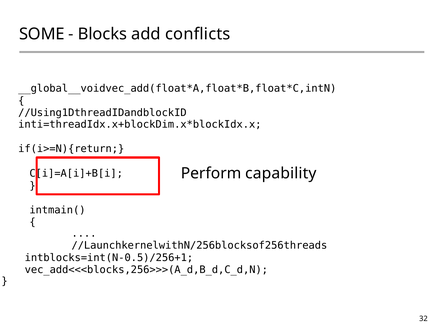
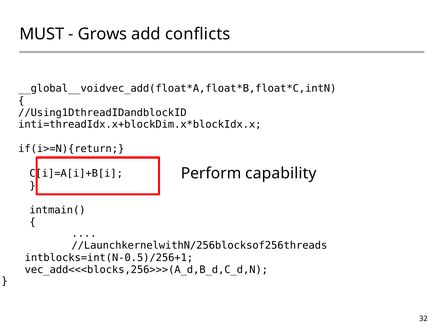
SOME: SOME -> MUST
Blocks: Blocks -> Grows
